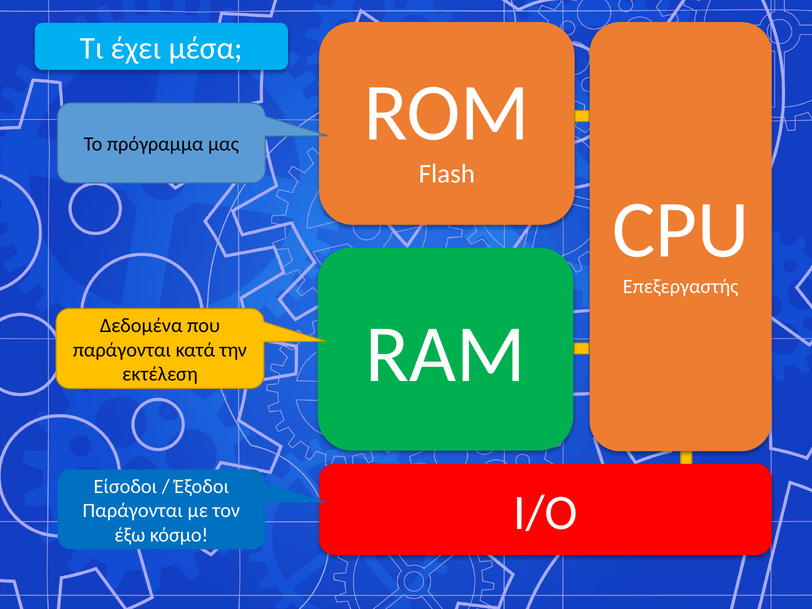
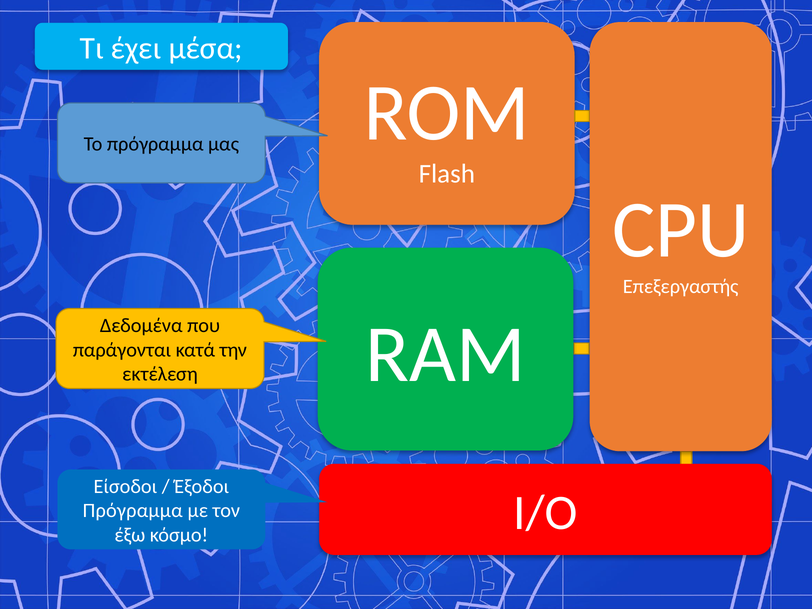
Παράγονται at (133, 511): Παράγονται -> Πρόγραμμα
